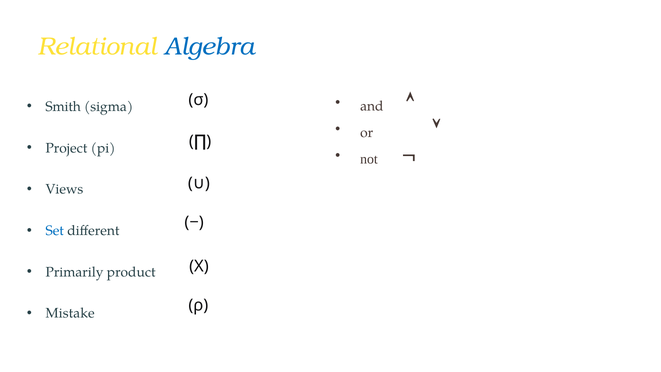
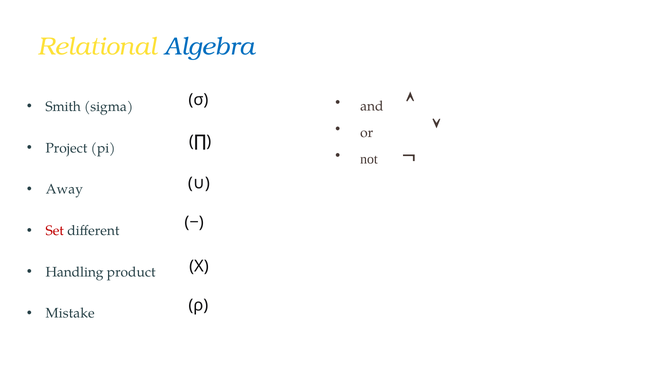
Views: Views -> Away
Set colour: blue -> red
Primarily: Primarily -> Handling
